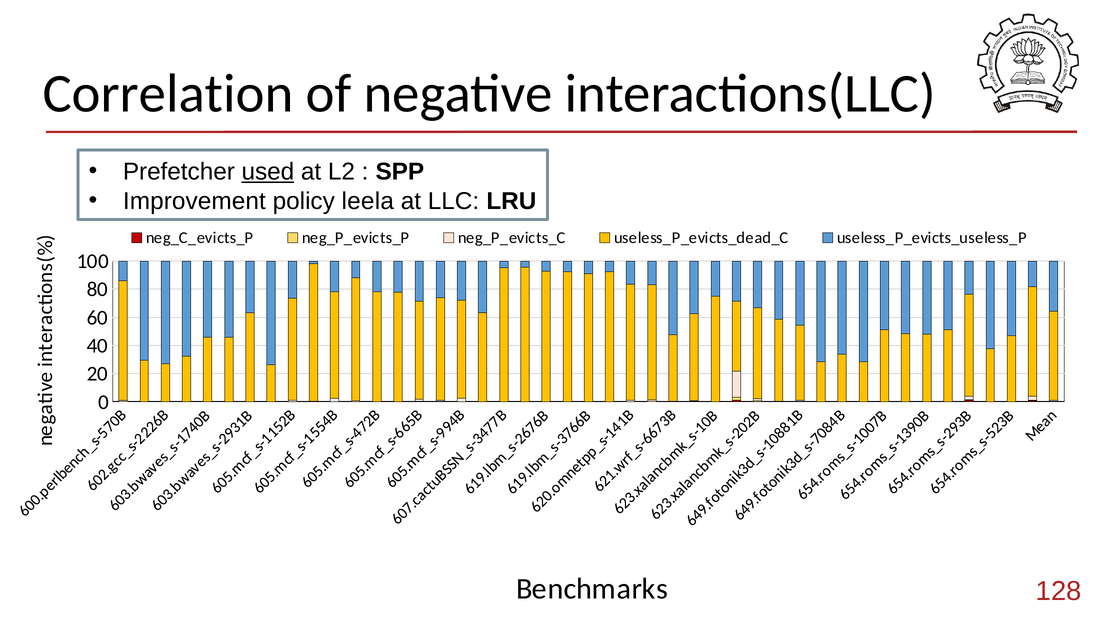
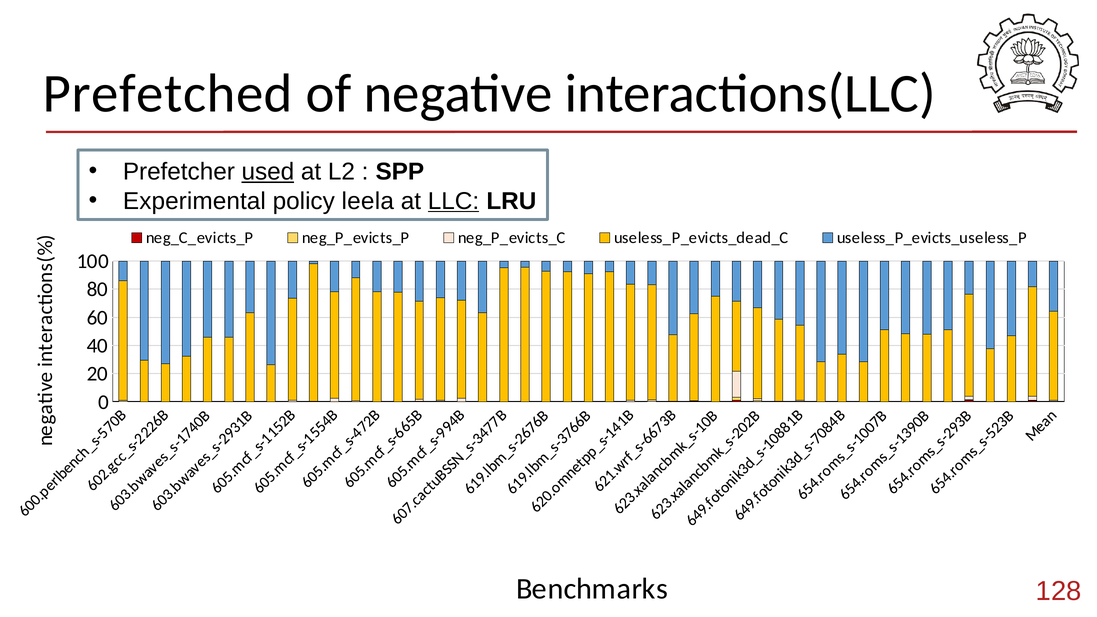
Correlation: Correlation -> Prefetched
Improvement: Improvement -> Experimental
LLC underline: none -> present
